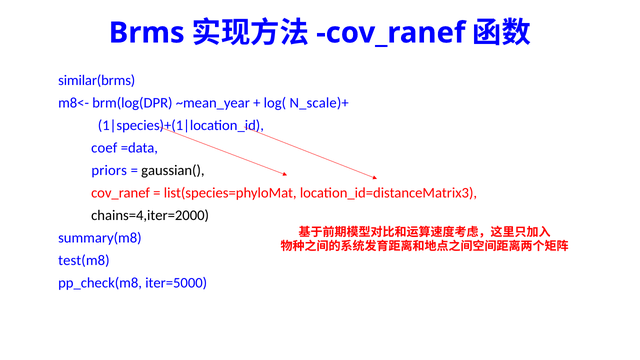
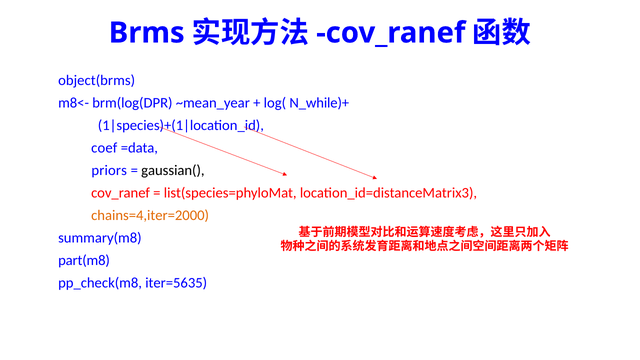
similar(brms: similar(brms -> object(brms
N_scale)+: N_scale)+ -> N_while)+
chains=4,iter=2000 colour: black -> orange
test(m8: test(m8 -> part(m8
iter=5000: iter=5000 -> iter=5635
